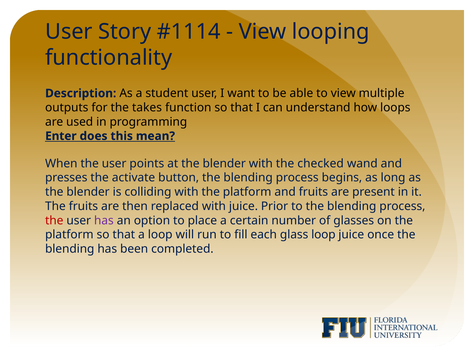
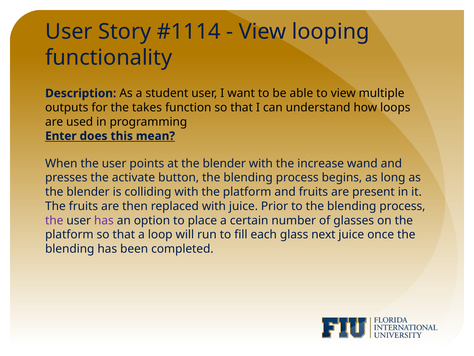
checked: checked -> increase
the at (54, 220) colour: red -> purple
glass loop: loop -> next
